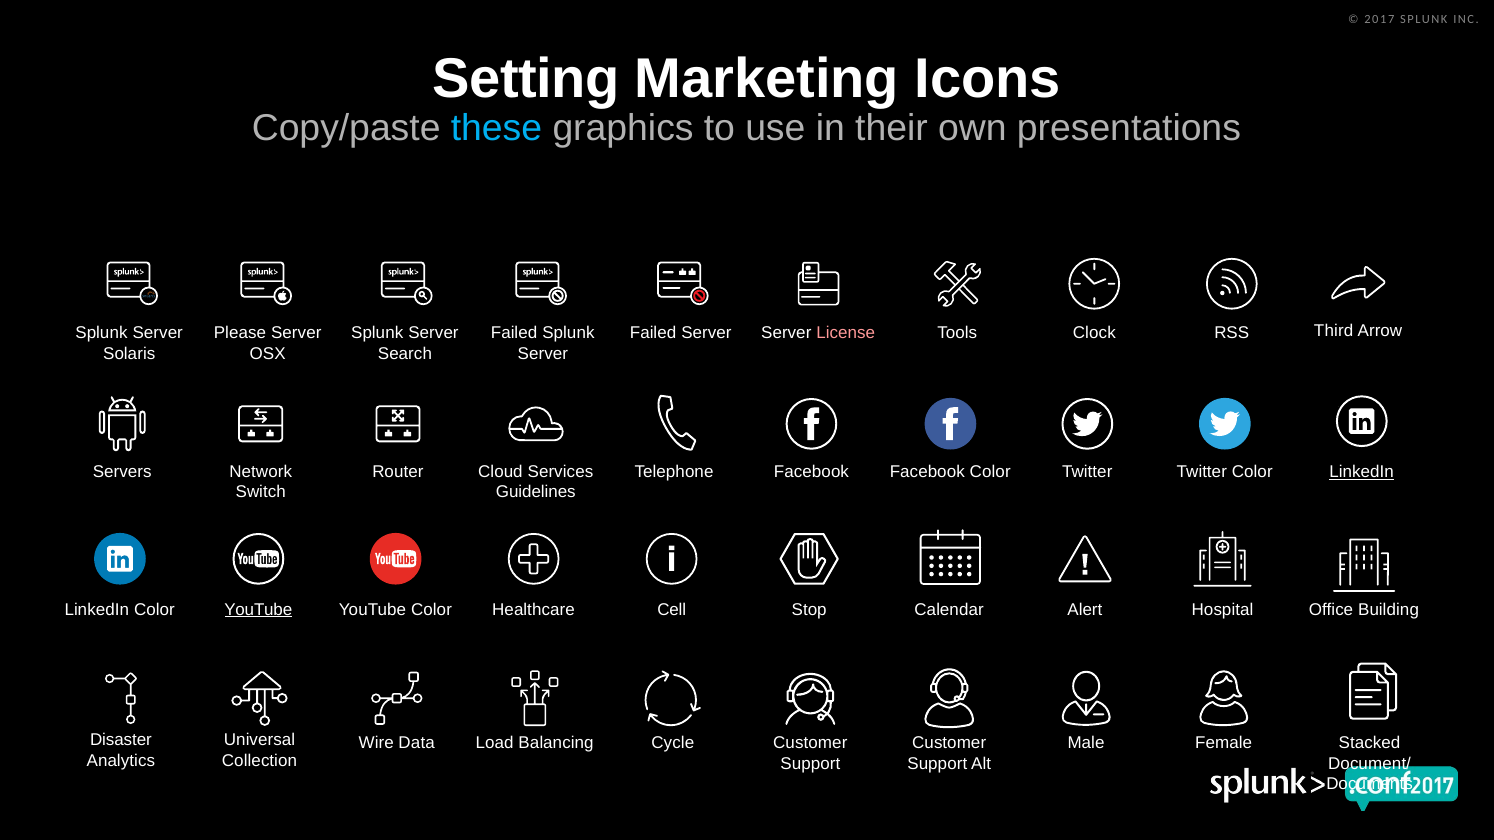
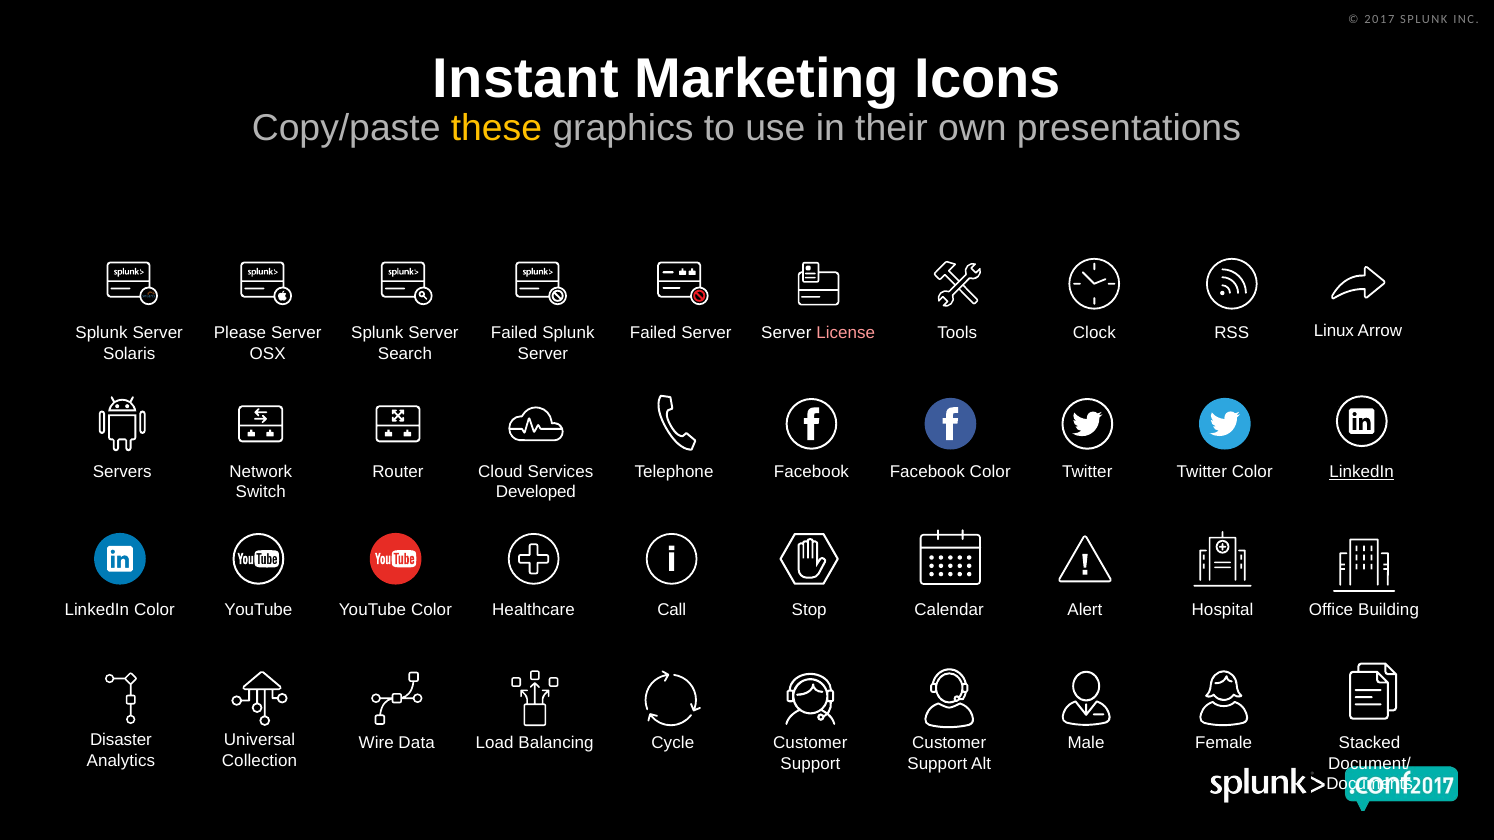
Setting: Setting -> Instant
these colour: light blue -> yellow
Third: Third -> Linux
Guidelines: Guidelines -> Developed
YouTube at (258, 610) underline: present -> none
Cell: Cell -> Call
